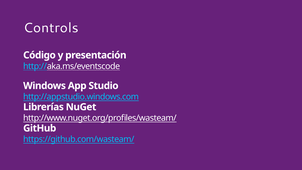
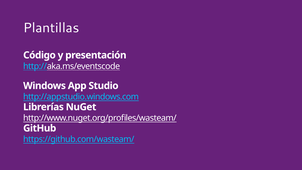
Controls: Controls -> Plantillas
